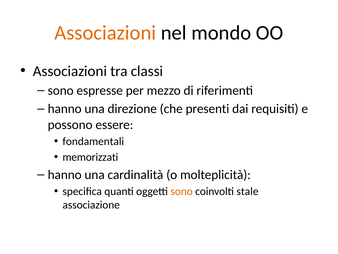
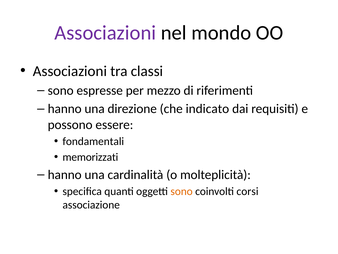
Associazioni at (105, 33) colour: orange -> purple
presenti: presenti -> indicato
stale: stale -> corsi
